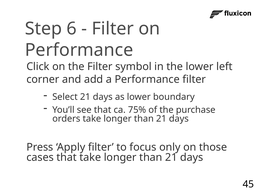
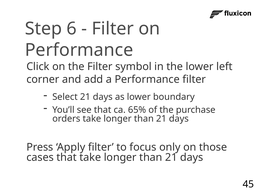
75%: 75% -> 65%
